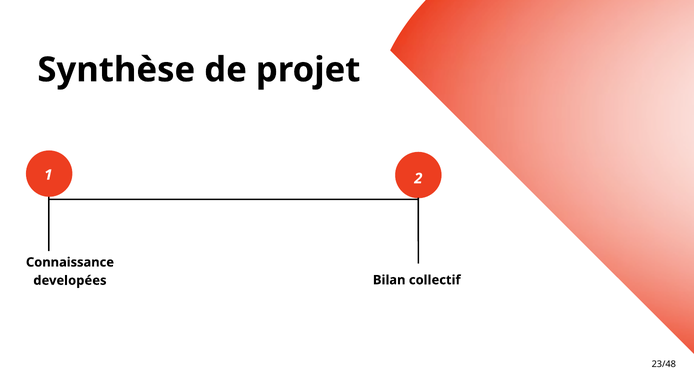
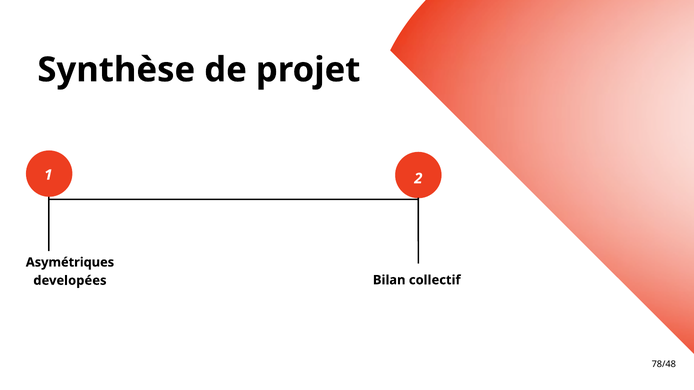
Connaissance: Connaissance -> Asymétriques
23/48: 23/48 -> 78/48
